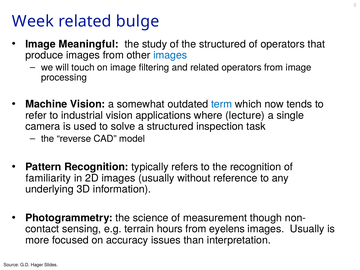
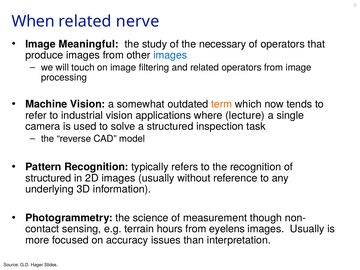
Week: Week -> When
bulge: bulge -> nerve
the structured: structured -> necessary
term colour: blue -> orange
familiarity at (48, 178): familiarity -> structured
